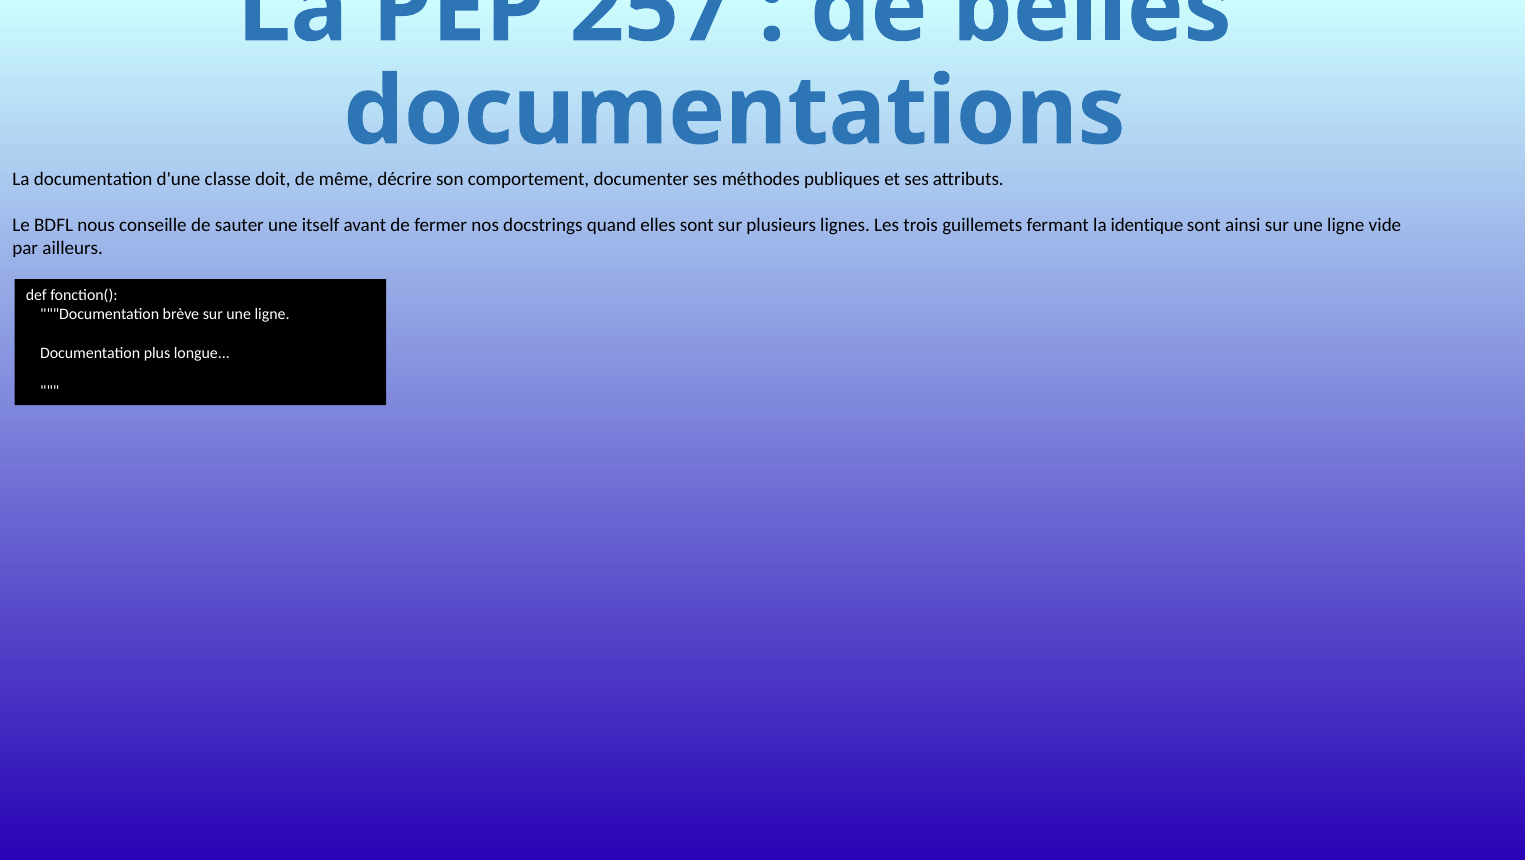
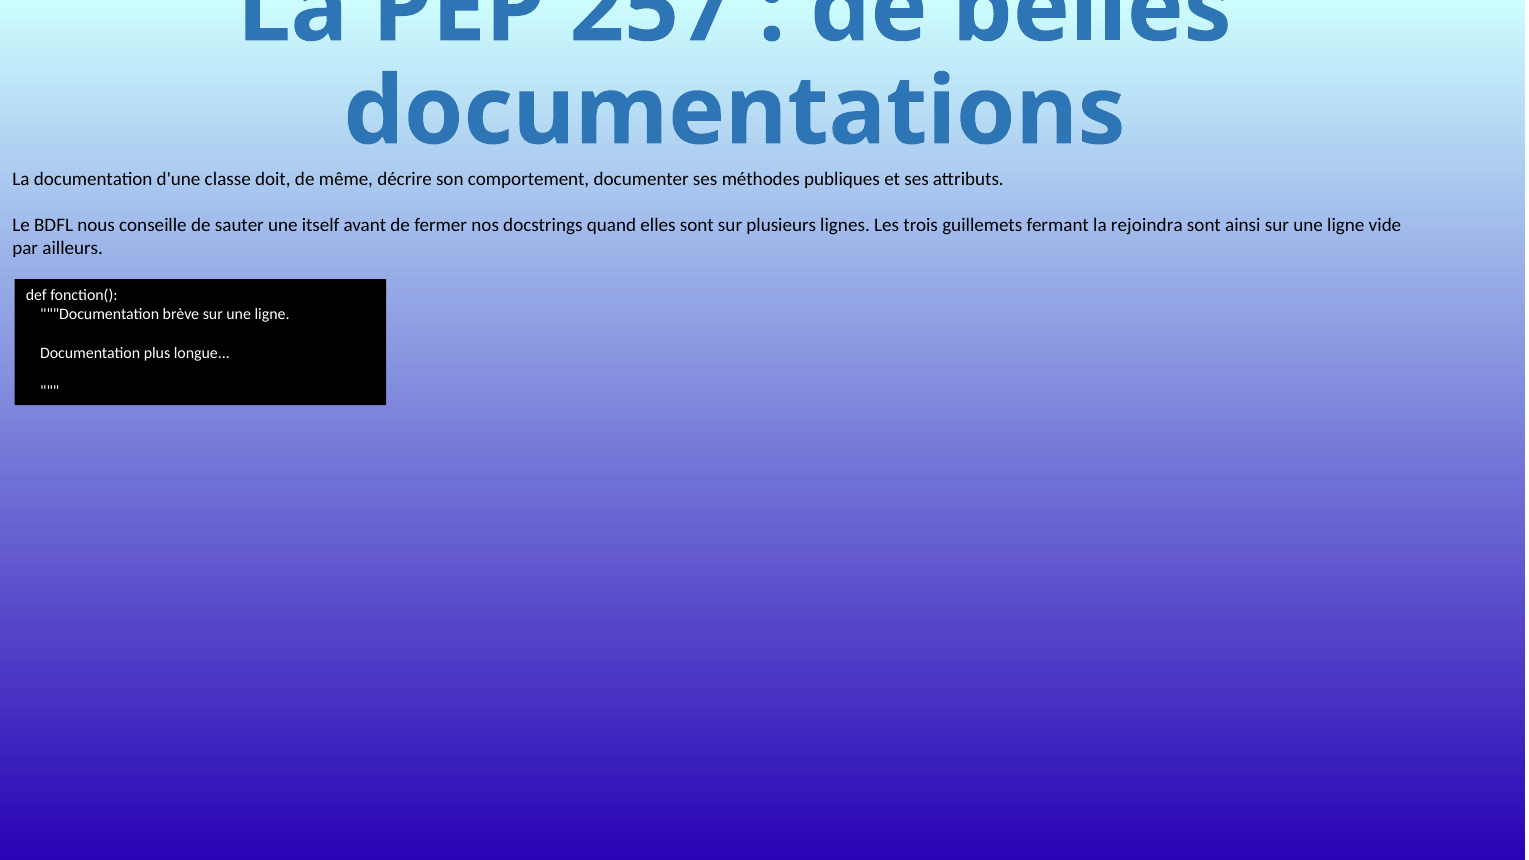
identique: identique -> rejoindra
